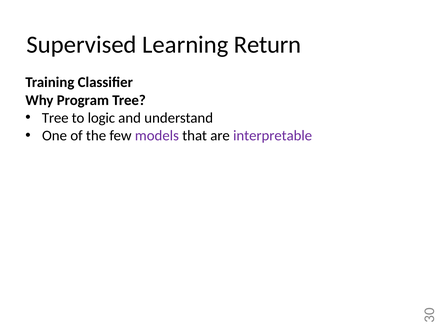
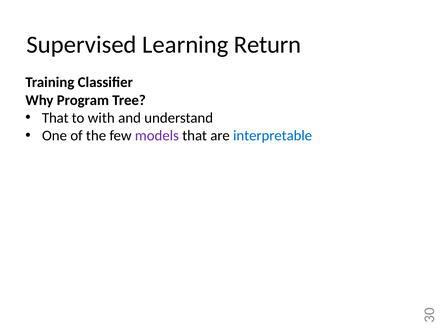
Tree at (55, 118): Tree -> That
logic: logic -> with
interpretable colour: purple -> blue
